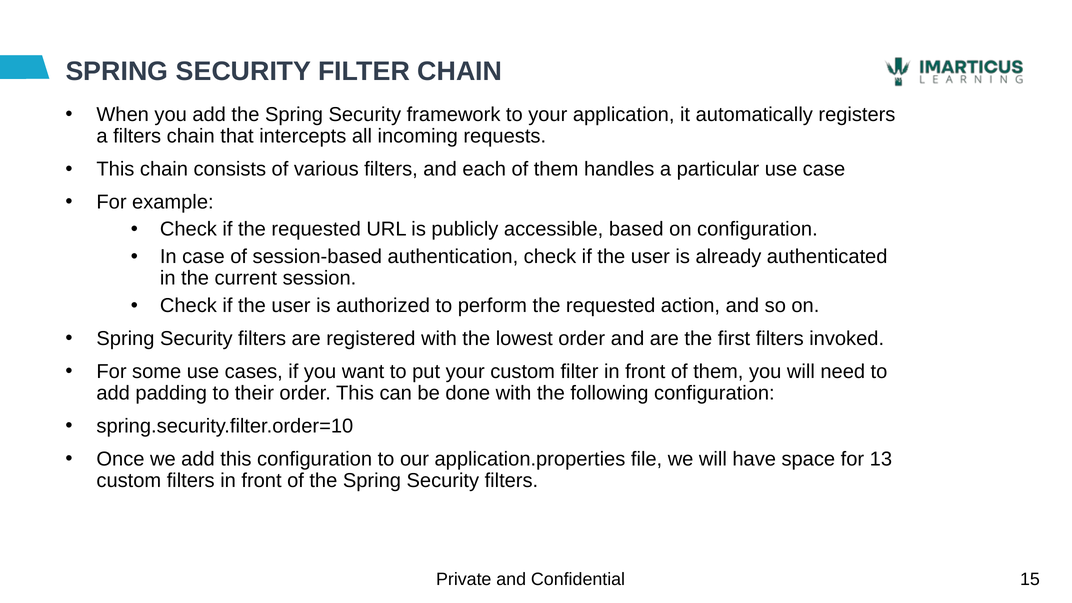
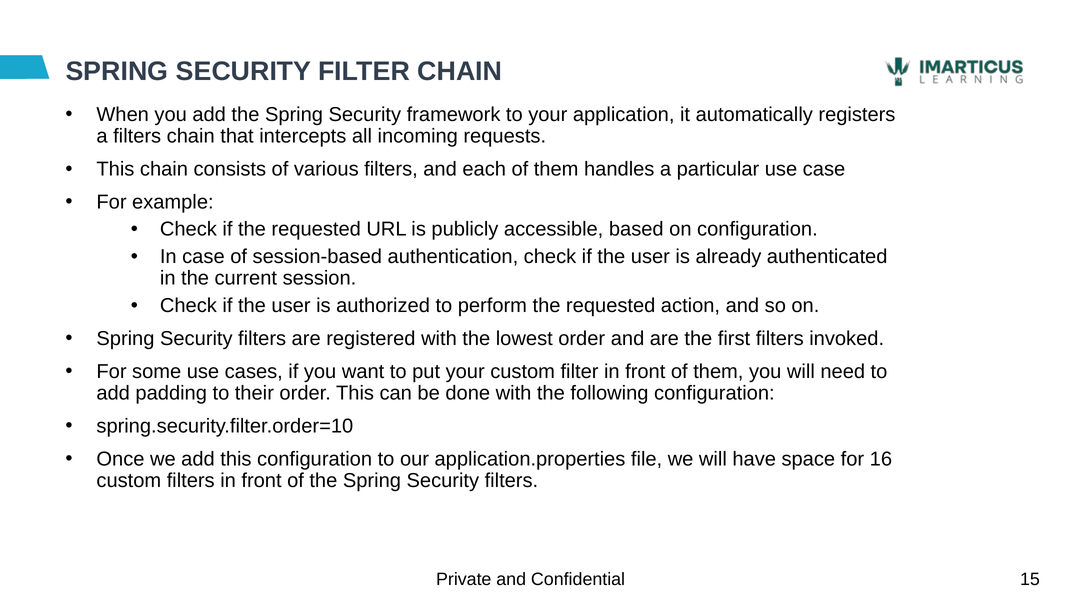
13: 13 -> 16
